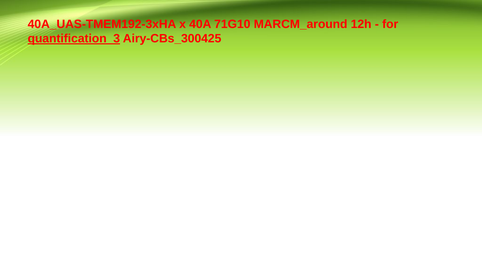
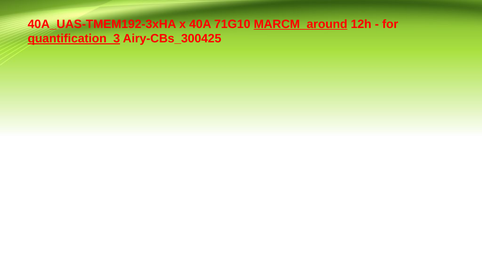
MARCM_around underline: none -> present
